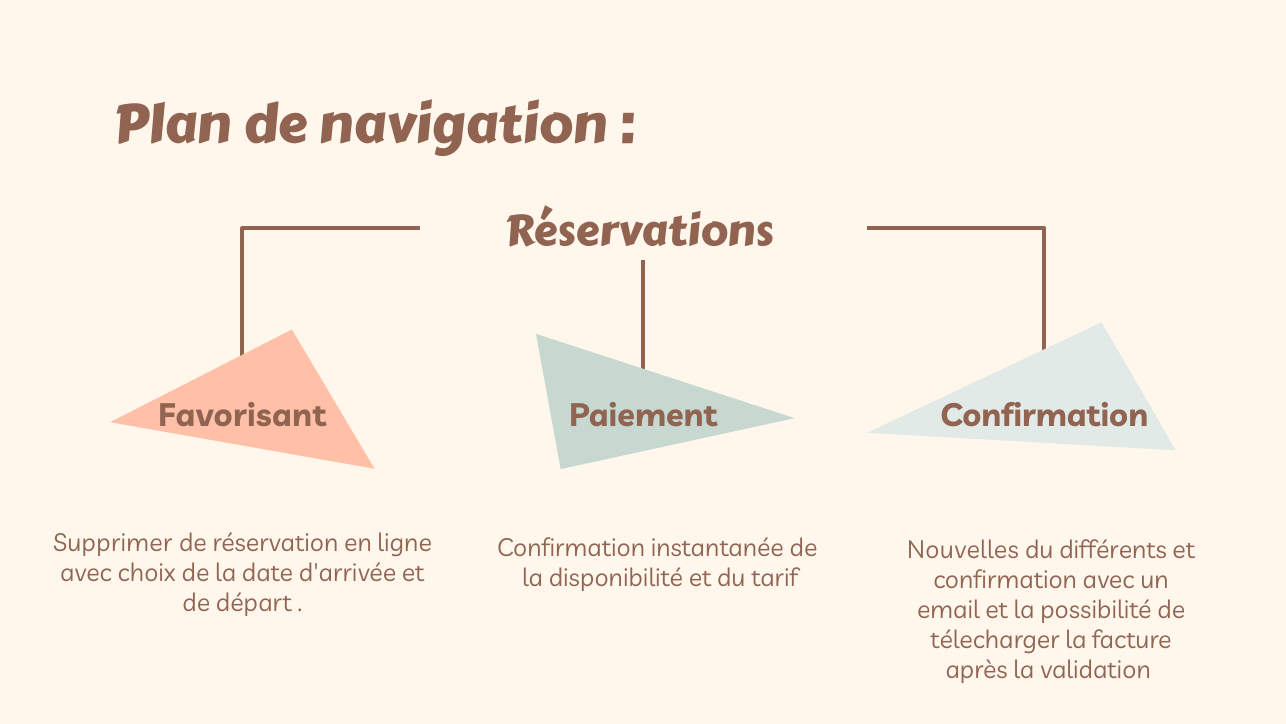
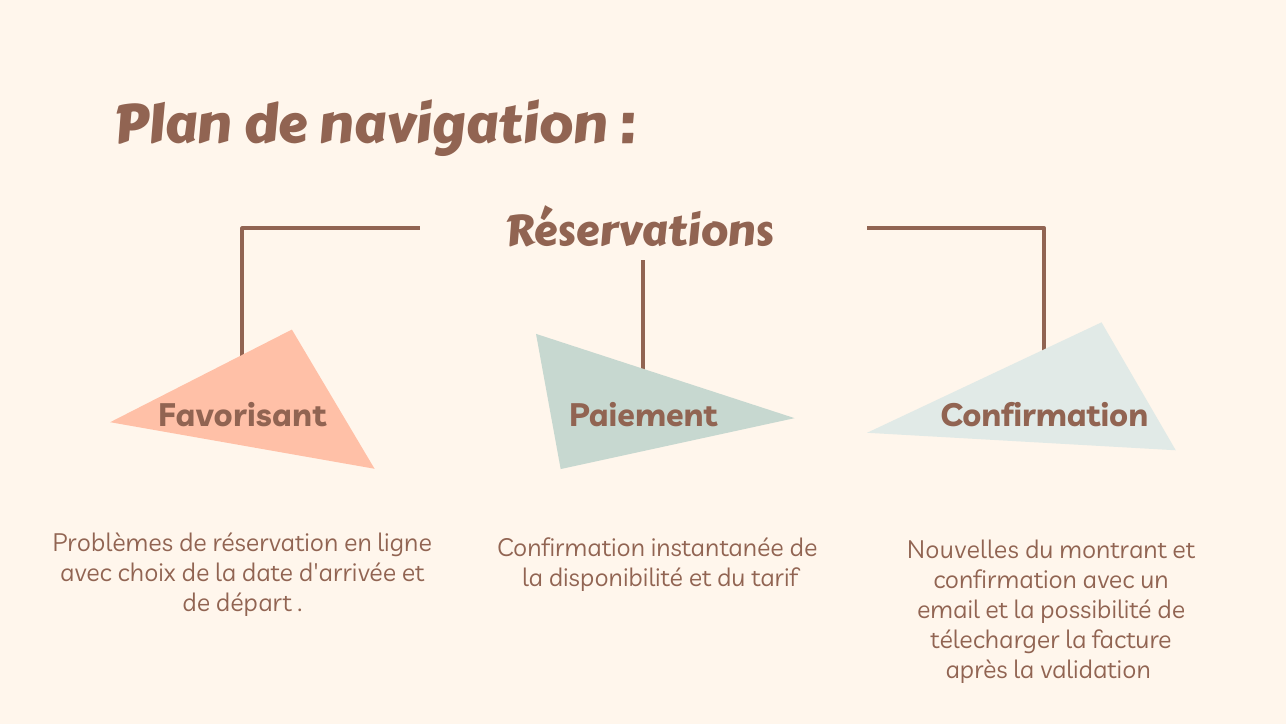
Supprimer: Supprimer -> Problèmes
différents: différents -> montrant
